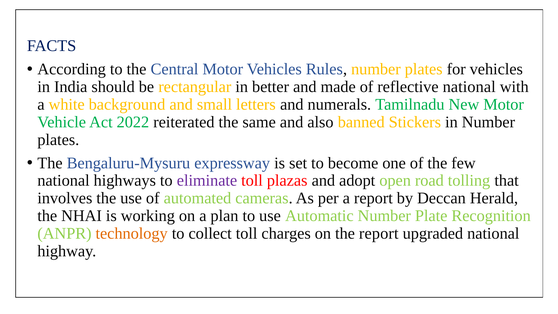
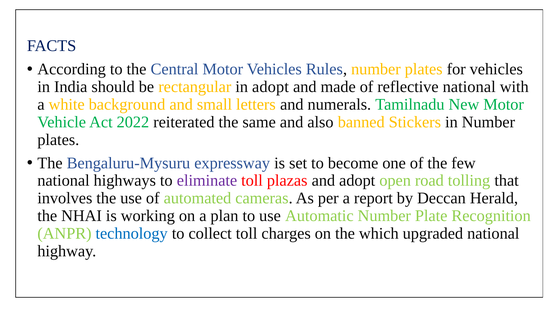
in better: better -> adopt
technology colour: orange -> blue
the report: report -> which
